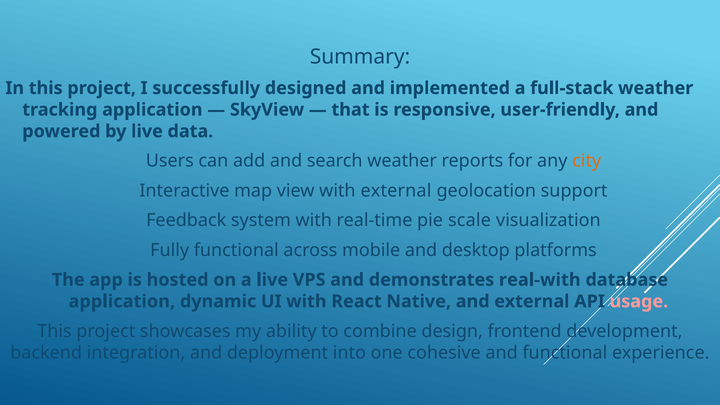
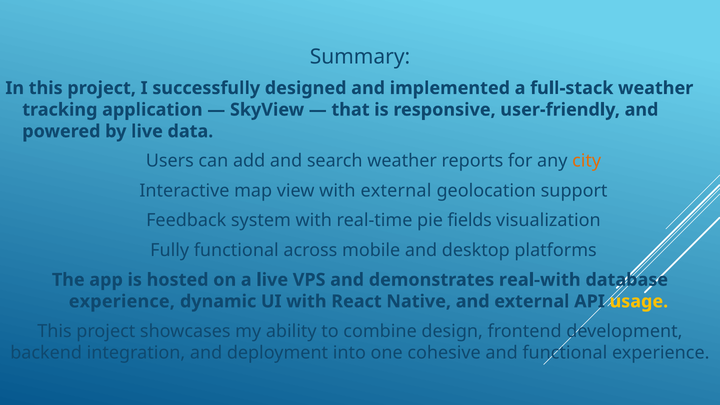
scale: scale -> fields
application at (122, 301): application -> experience
usage colour: pink -> yellow
